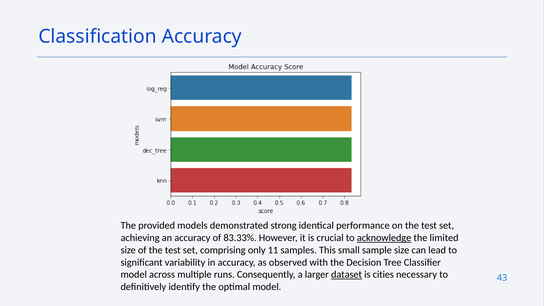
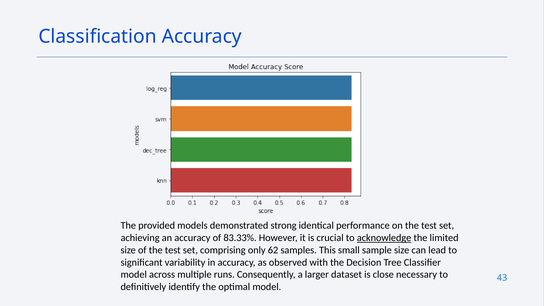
11: 11 -> 62
dataset underline: present -> none
cities: cities -> close
